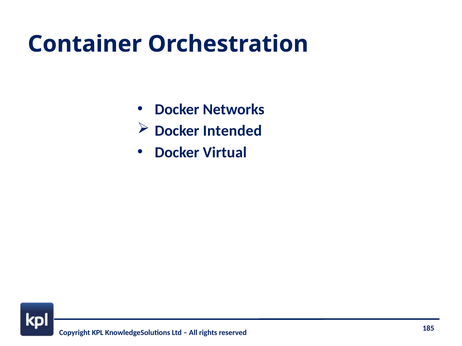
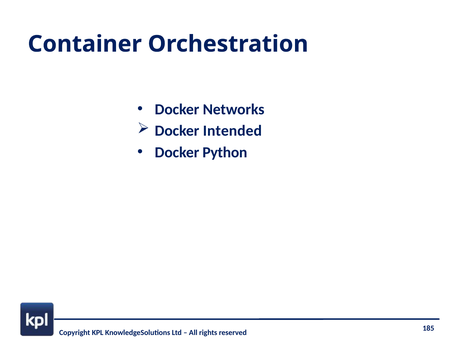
Virtual: Virtual -> Python
